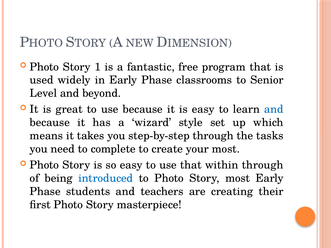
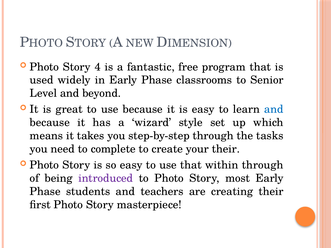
1: 1 -> 4
your most: most -> their
introduced colour: blue -> purple
